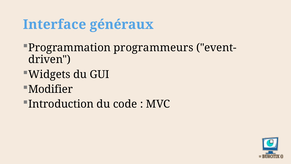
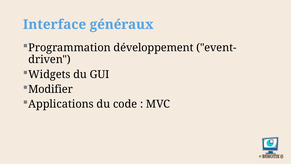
programmeurs: programmeurs -> développement
Introduction: Introduction -> Applications
